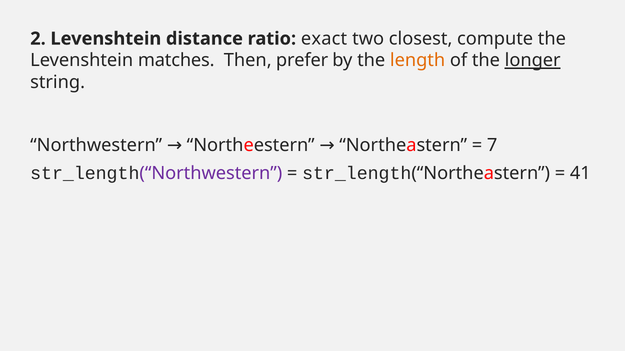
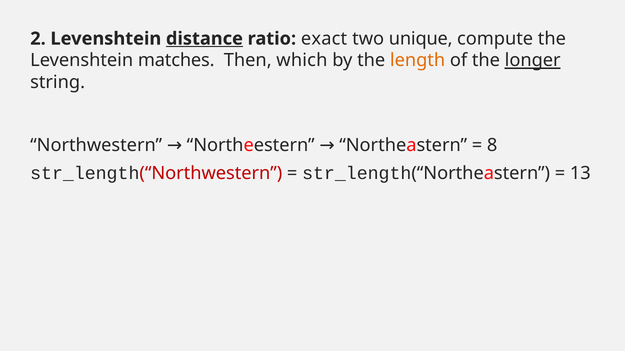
distance underline: none -> present
closest: closest -> unique
prefer: prefer -> which
7: 7 -> 8
Northwestern at (211, 174) colour: purple -> red
41: 41 -> 13
